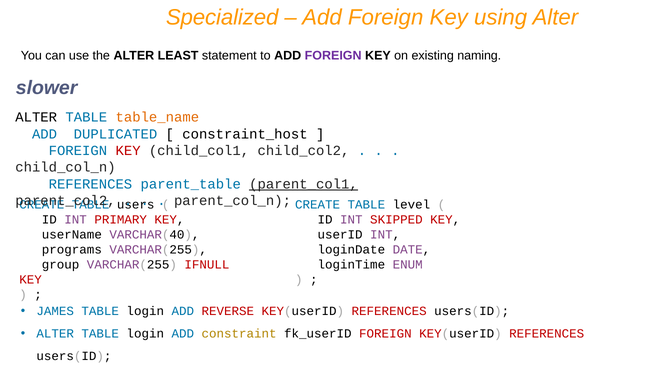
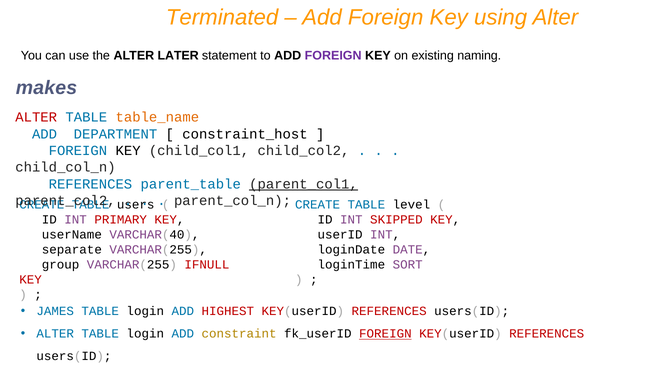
Specialized: Specialized -> Terminated
LEAST: LEAST -> LATER
slower: slower -> makes
ALTER at (36, 117) colour: black -> red
DUPLICATED: DUPLICATED -> DEPARTMENT
KEY at (128, 151) colour: red -> black
programs: programs -> separate
ENUM: ENUM -> SORT
REVERSE: REVERSE -> HIGHEST
FOREIGN at (385, 334) underline: none -> present
